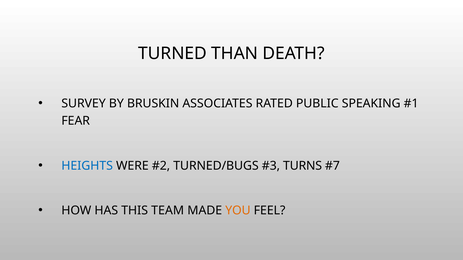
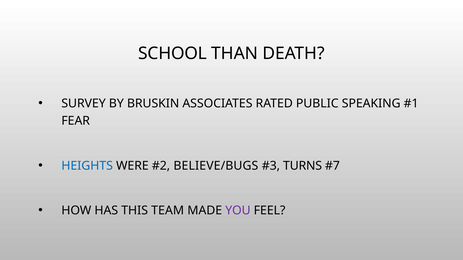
TURNED: TURNED -> SCHOOL
TURNED/BUGS: TURNED/BUGS -> BELIEVE/BUGS
YOU colour: orange -> purple
